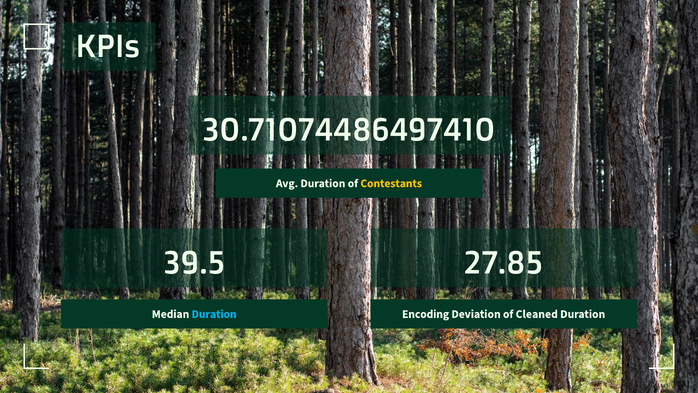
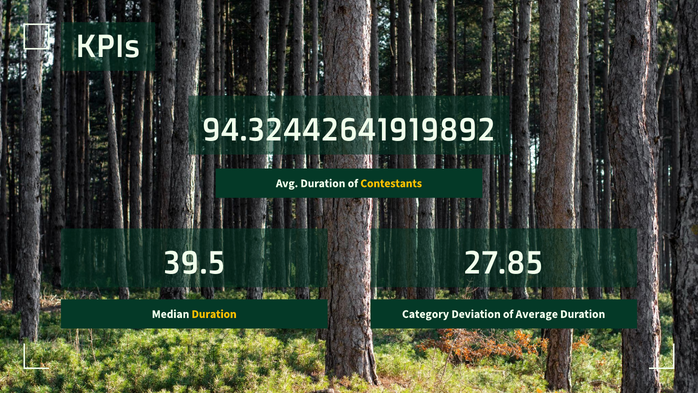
30.71074486497410: 30.71074486497410 -> 94.32442641919892
Duration at (214, 314) colour: light blue -> yellow
Encoding: Encoding -> Category
Cleaned: Cleaned -> Average
